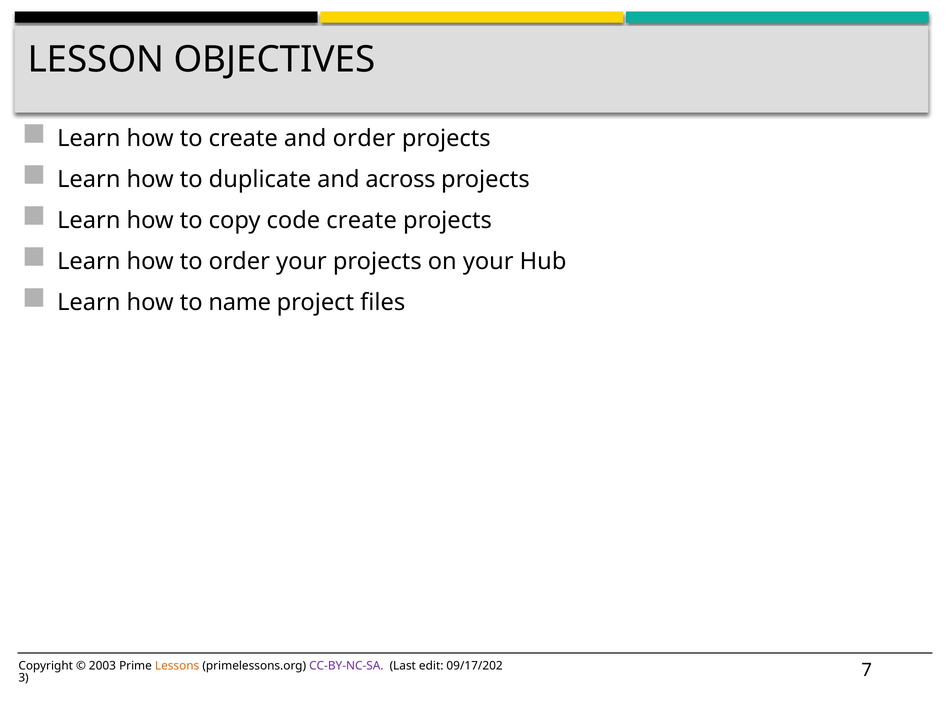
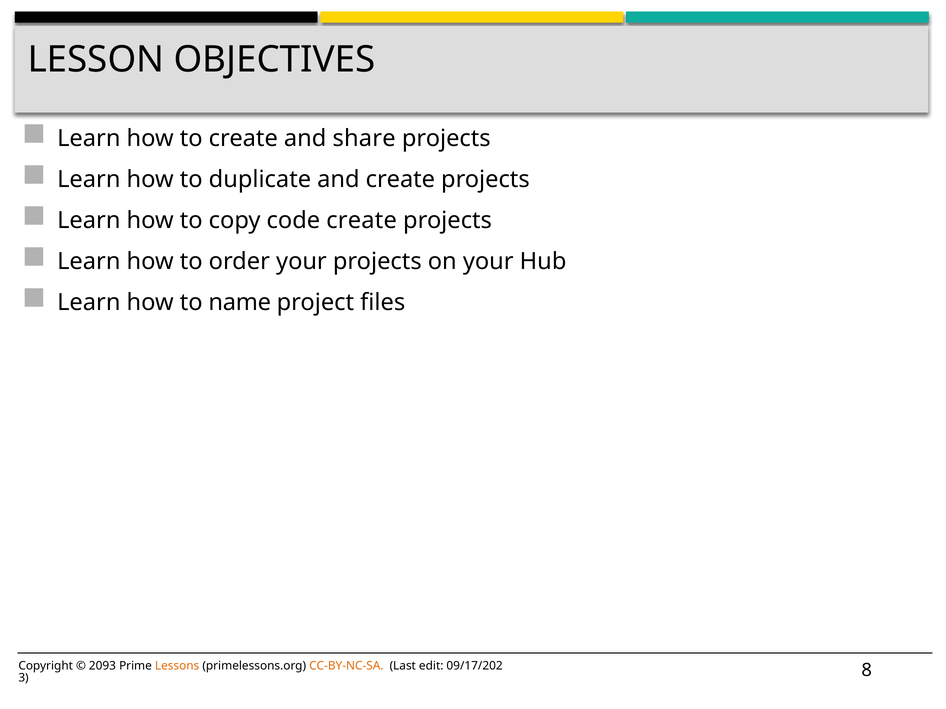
and order: order -> share
and across: across -> create
2003: 2003 -> 2093
CC-BY-NC-SA colour: purple -> orange
7: 7 -> 8
